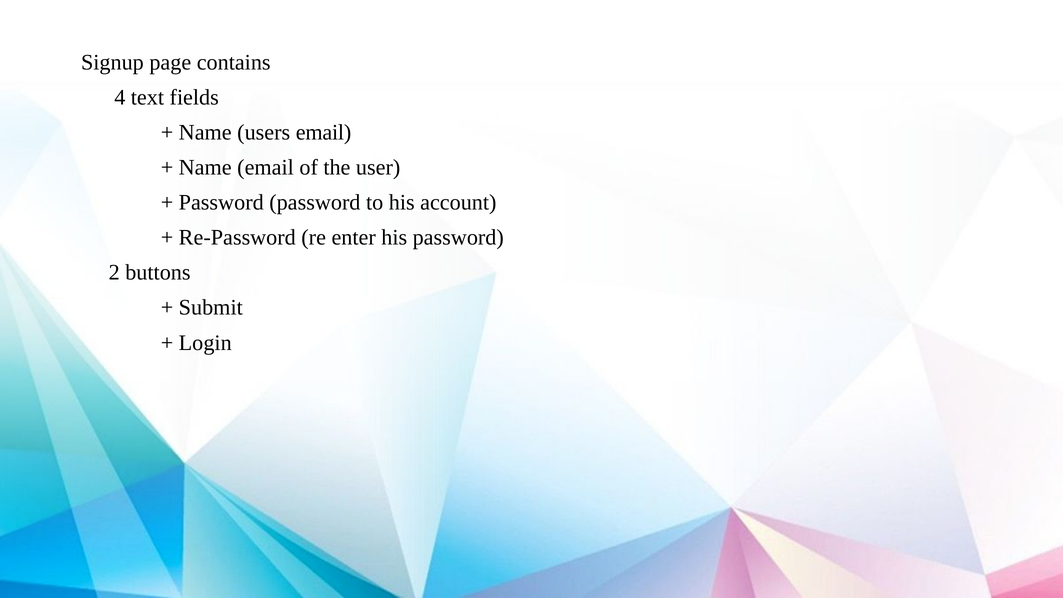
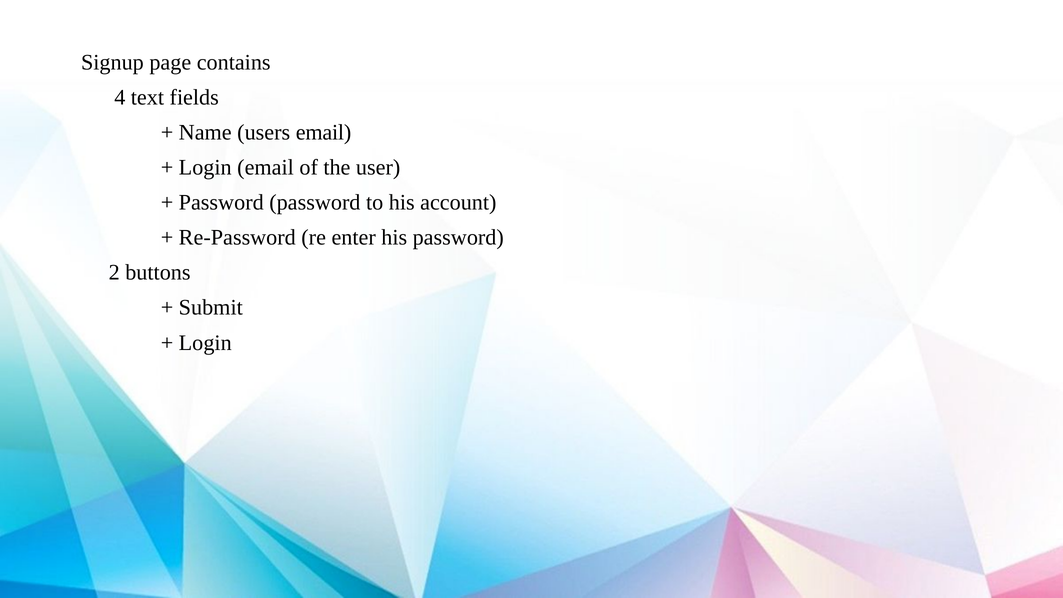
Name at (205, 168): Name -> Login
